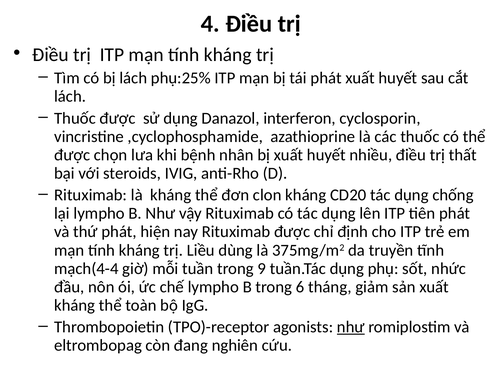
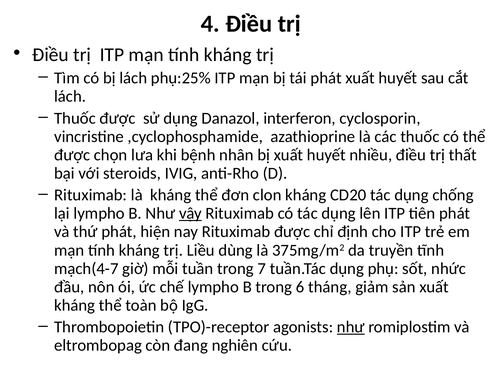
vậy underline: none -> present
mạch(4-4: mạch(4-4 -> mạch(4-7
9: 9 -> 7
